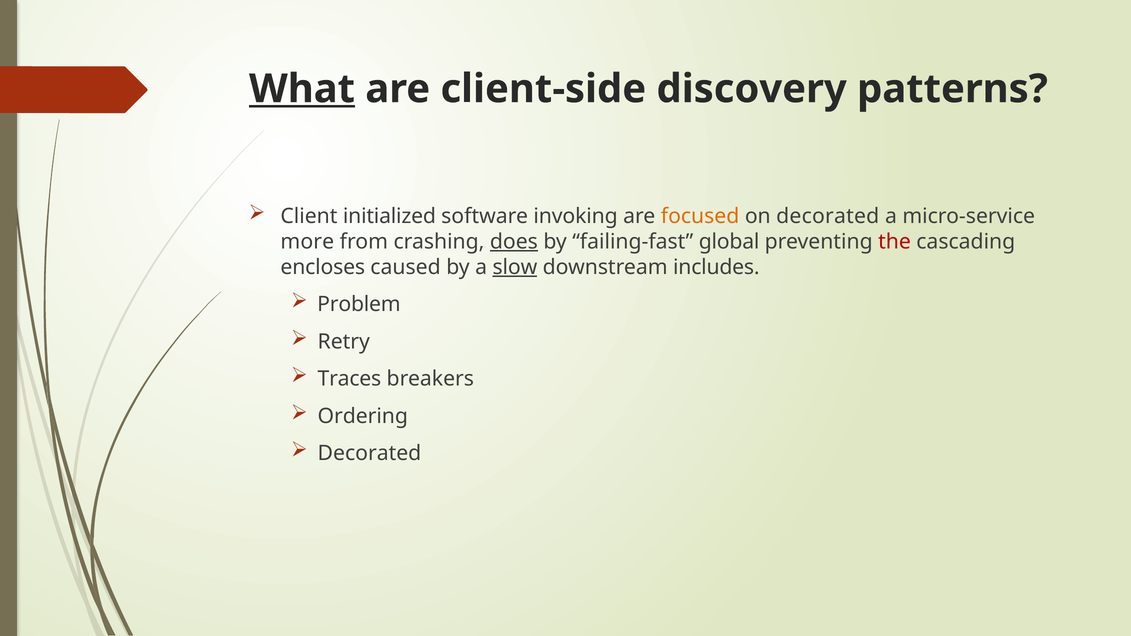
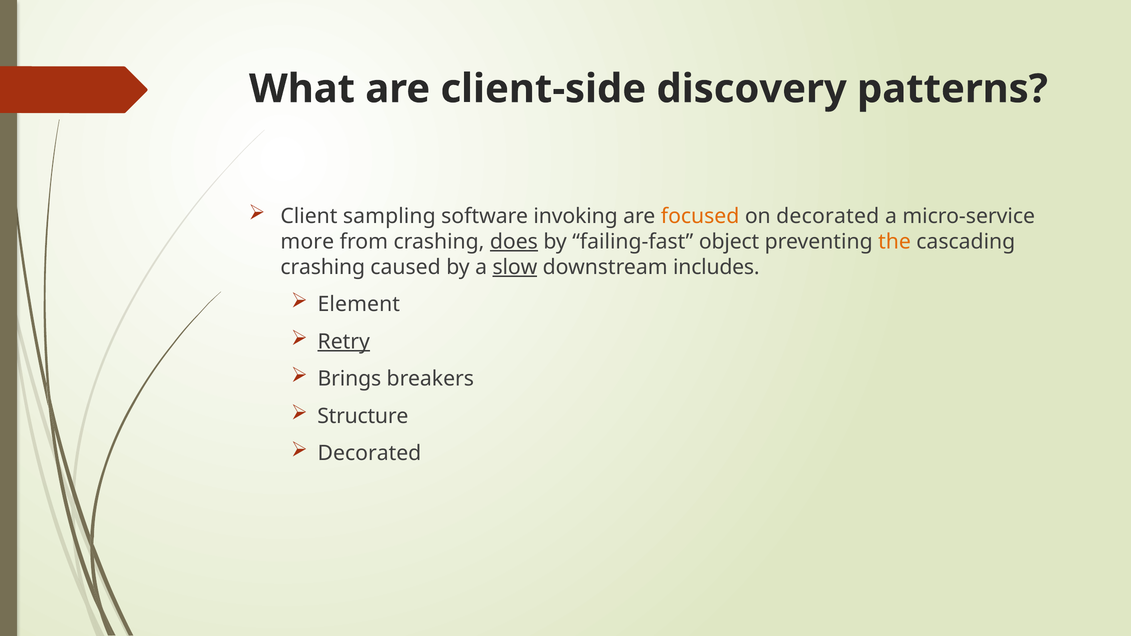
What underline: present -> none
initialized: initialized -> sampling
global: global -> object
the colour: red -> orange
encloses at (323, 267): encloses -> crashing
Problem: Problem -> Element
Retry underline: none -> present
Traces: Traces -> Brings
Ordering: Ordering -> Structure
